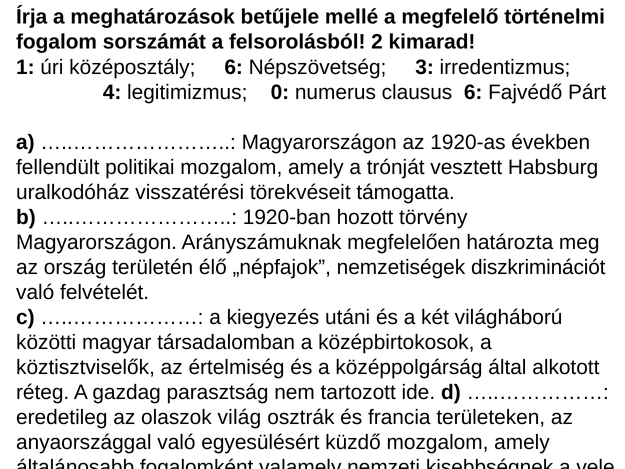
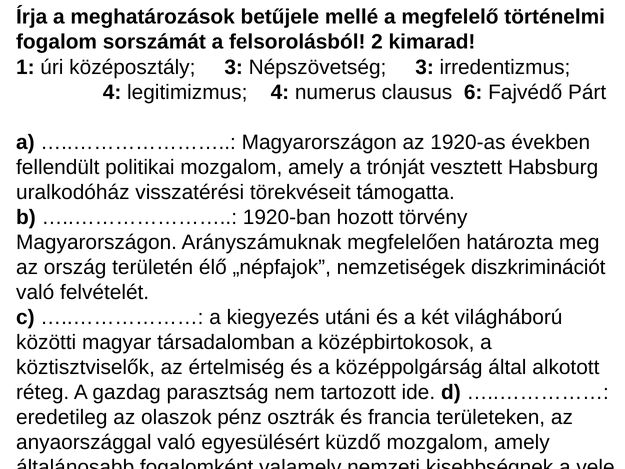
középosztály 6: 6 -> 3
legitimizmus 0: 0 -> 4
világ: világ -> pénz
